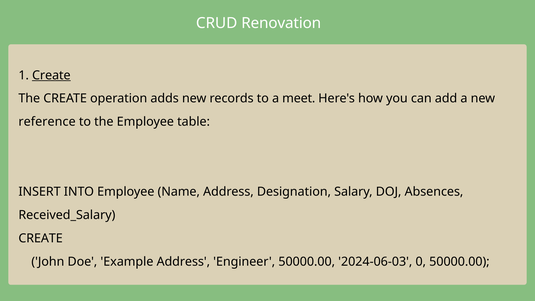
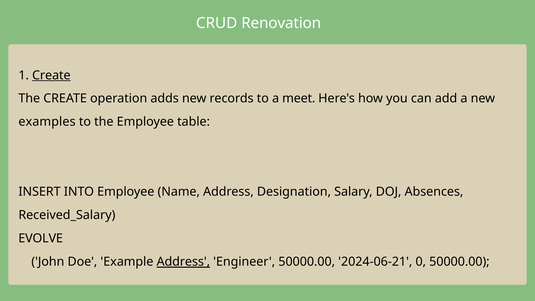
reference: reference -> examples
CREATE at (41, 238): CREATE -> EVOLVE
Address at (183, 262) underline: none -> present
2024-06-03: 2024-06-03 -> 2024-06-21
